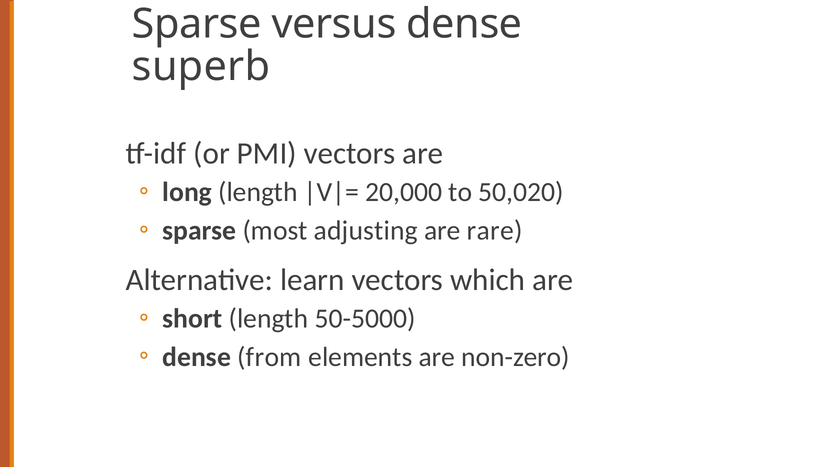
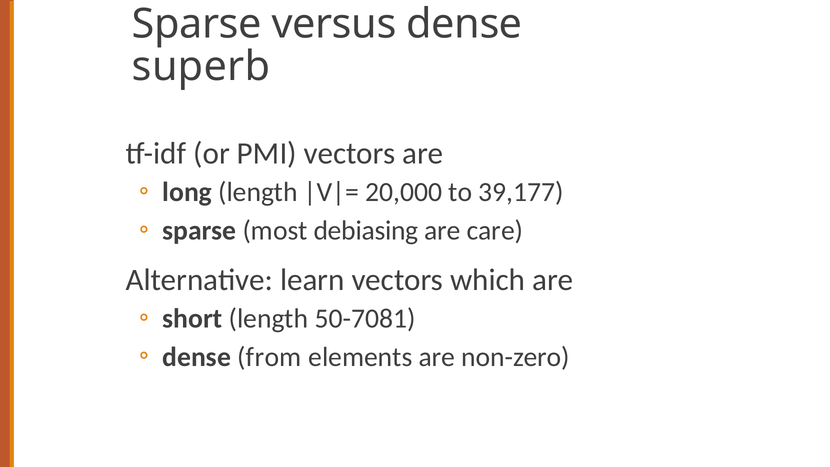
50,020: 50,020 -> 39,177
adjusting: adjusting -> debiasing
rare: rare -> care
50-5000: 50-5000 -> 50-7081
